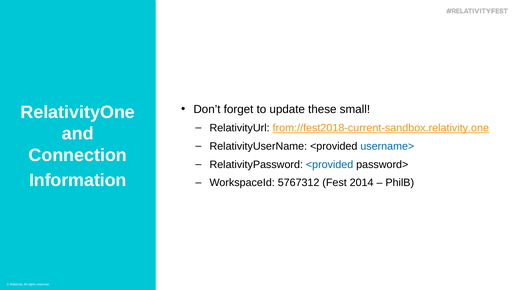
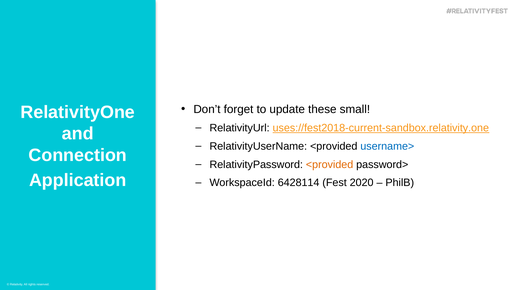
from://fest2018-current-sandbox.relativity.one: from://fest2018-current-sandbox.relativity.one -> uses://fest2018-current-sandbox.relativity.one
<provided at (330, 164) colour: blue -> orange
Information: Information -> Application
5767312: 5767312 -> 6428114
2014: 2014 -> 2020
